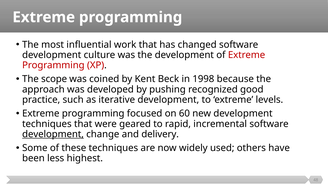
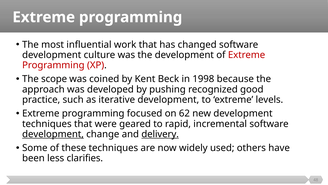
60: 60 -> 62
delivery underline: none -> present
highest: highest -> clarifies
